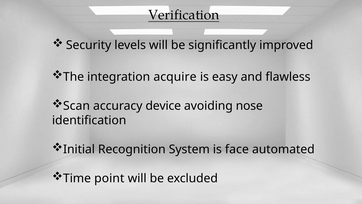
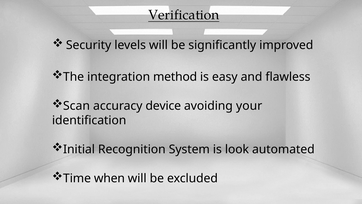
acquire: acquire -> method
nose: nose -> your
face: face -> look
point: point -> when
